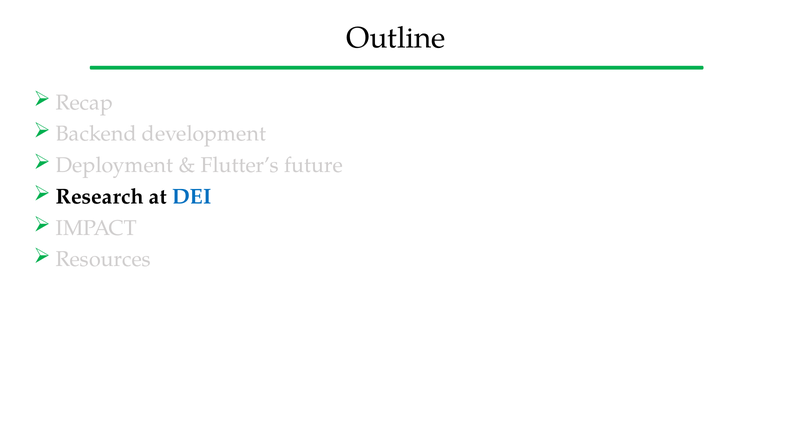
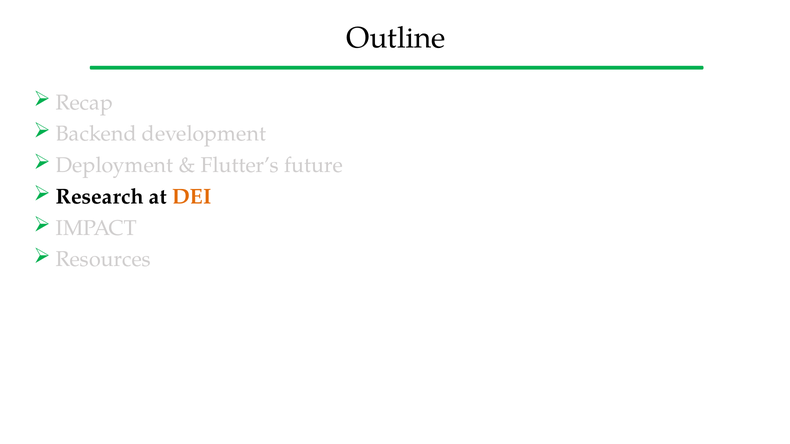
DEI colour: blue -> orange
